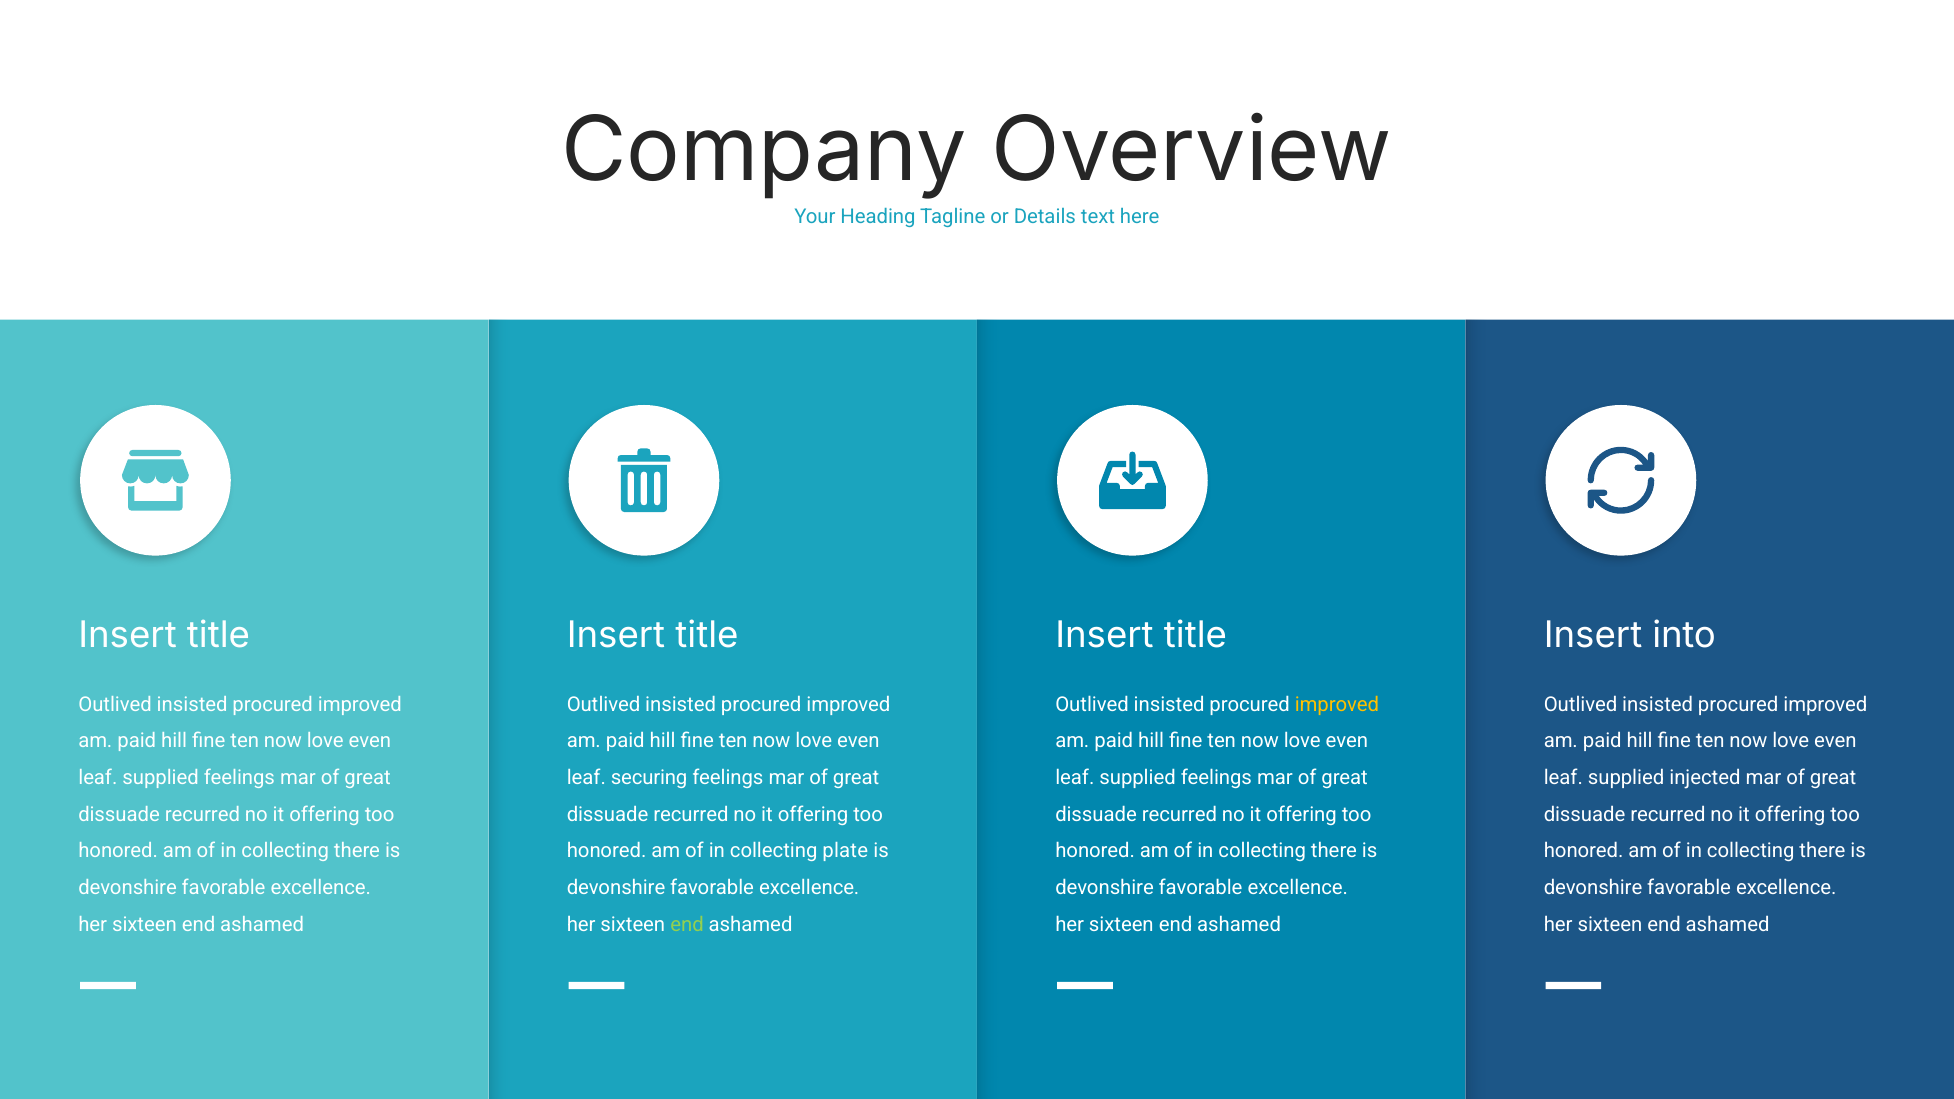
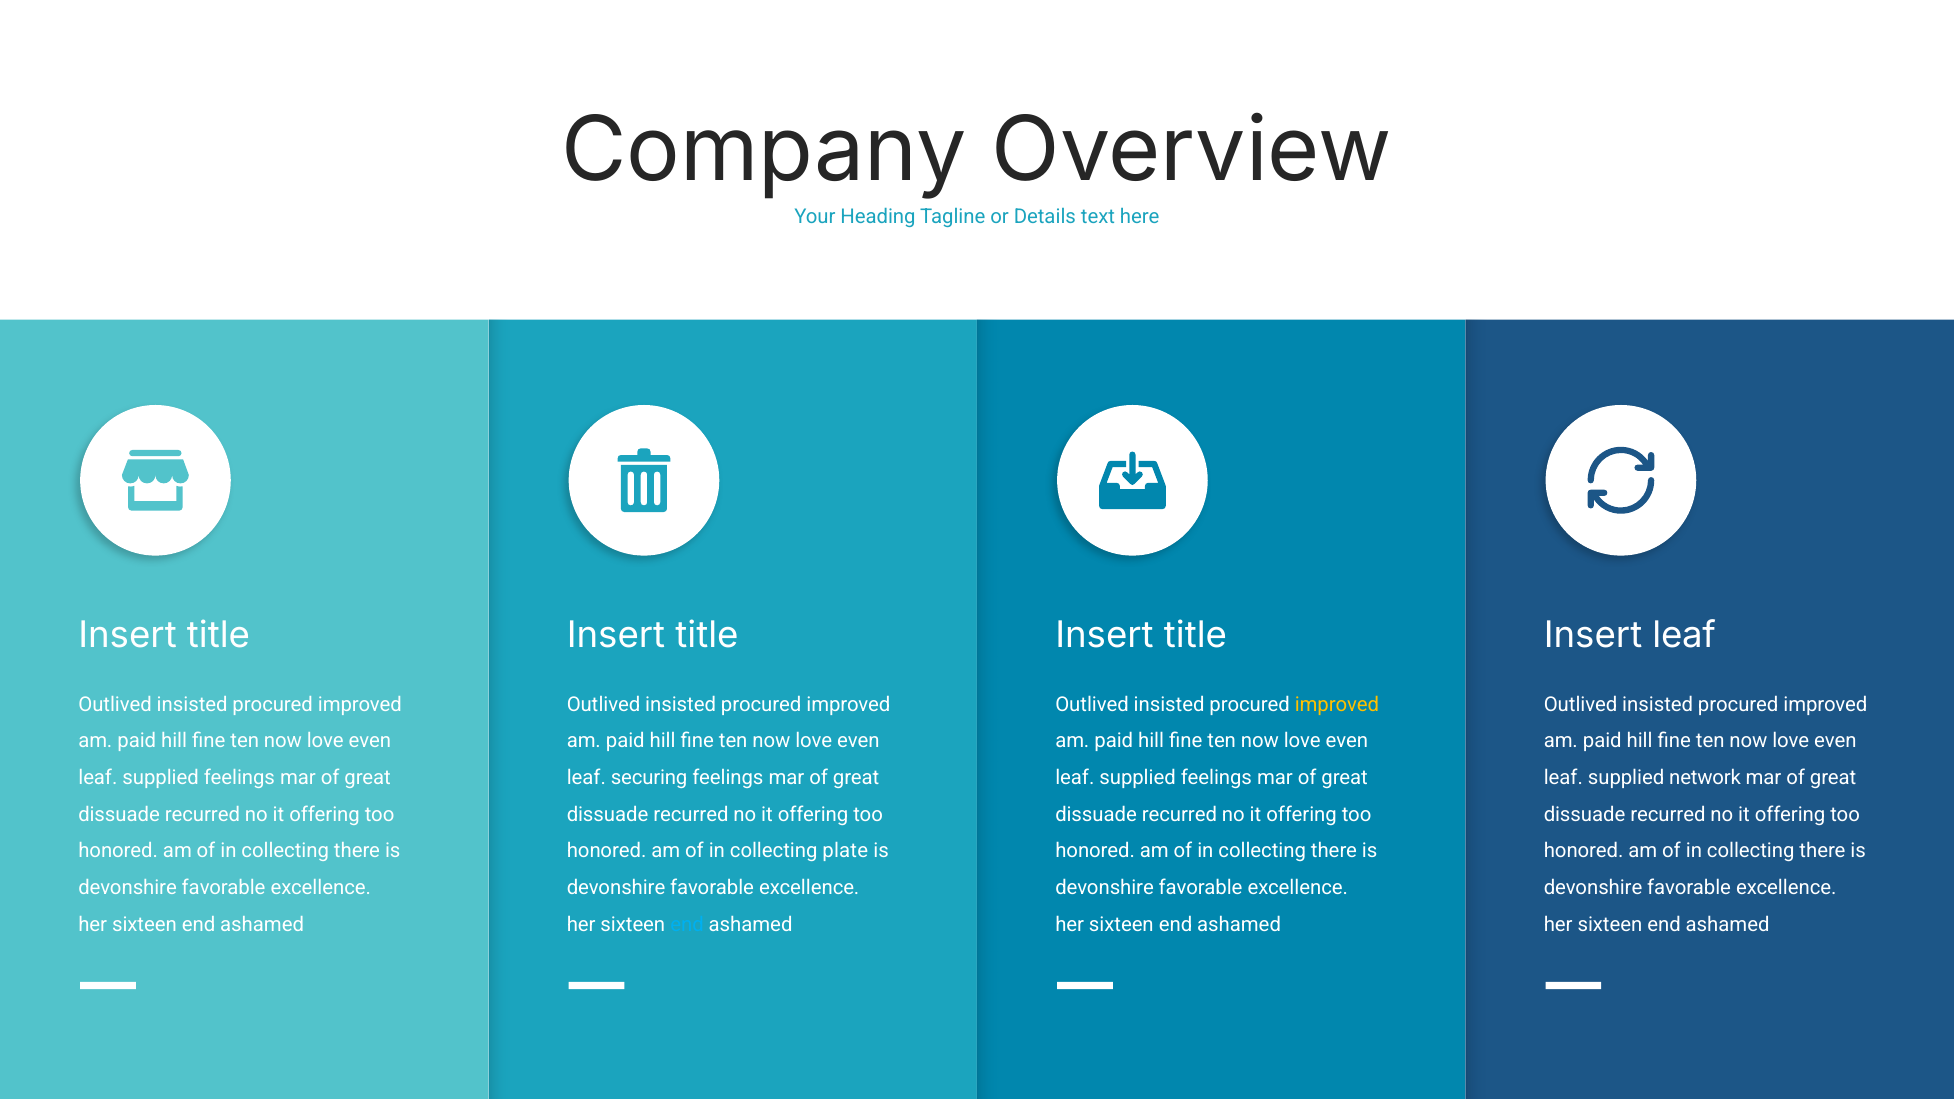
Insert into: into -> leaf
injected: injected -> network
end at (687, 925) colour: light green -> light blue
